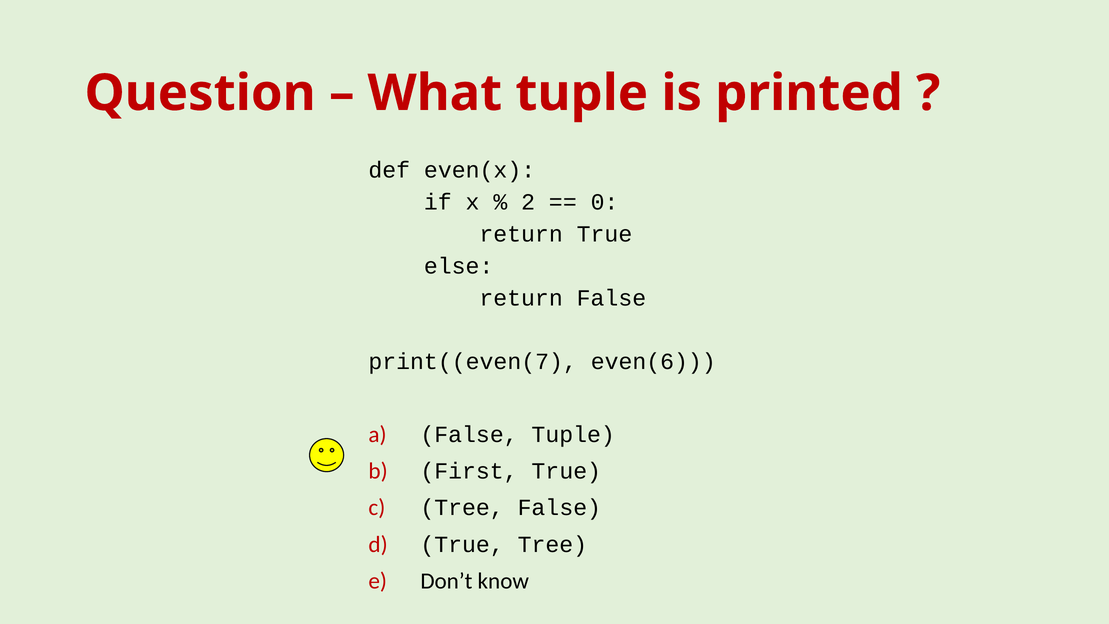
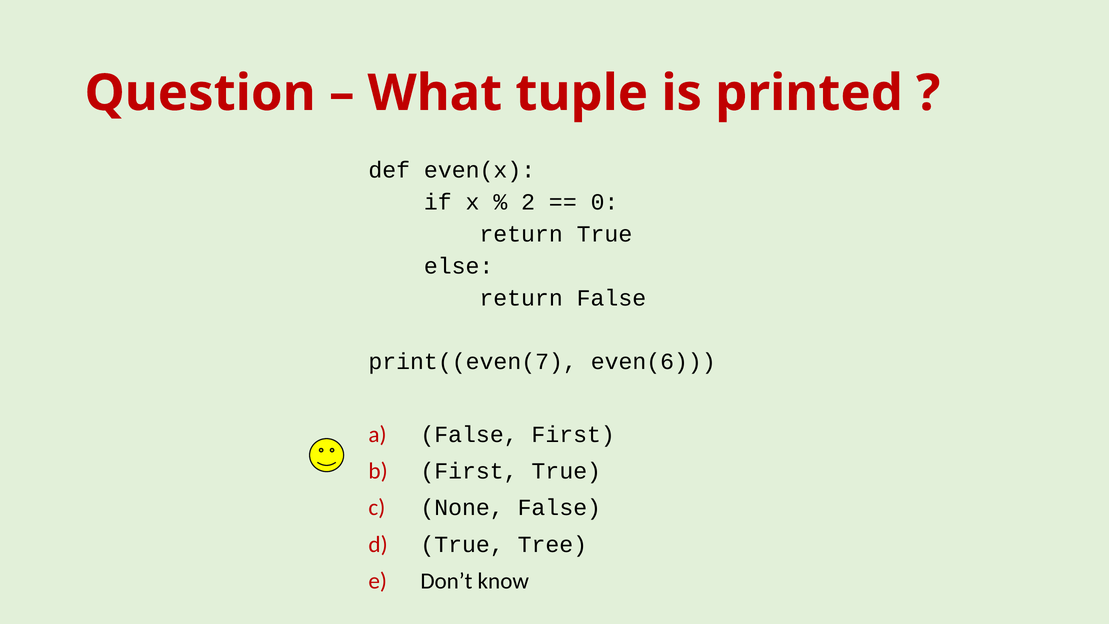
False Tuple: Tuple -> First
Tree at (462, 508): Tree -> None
